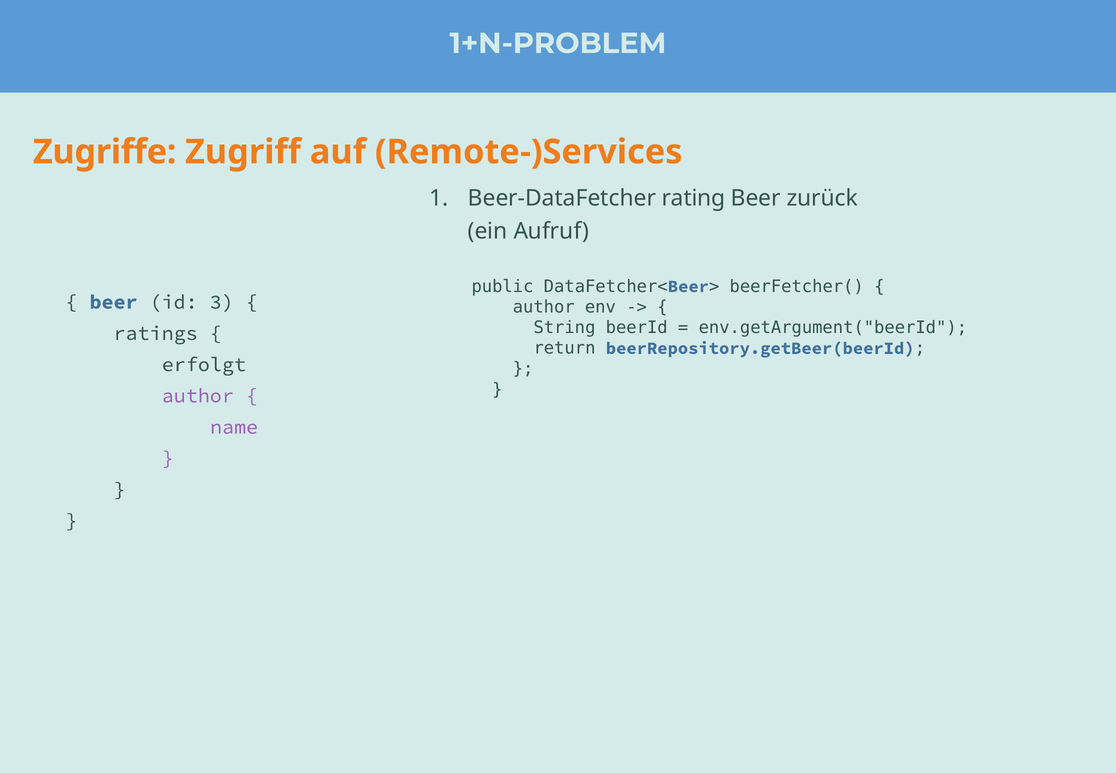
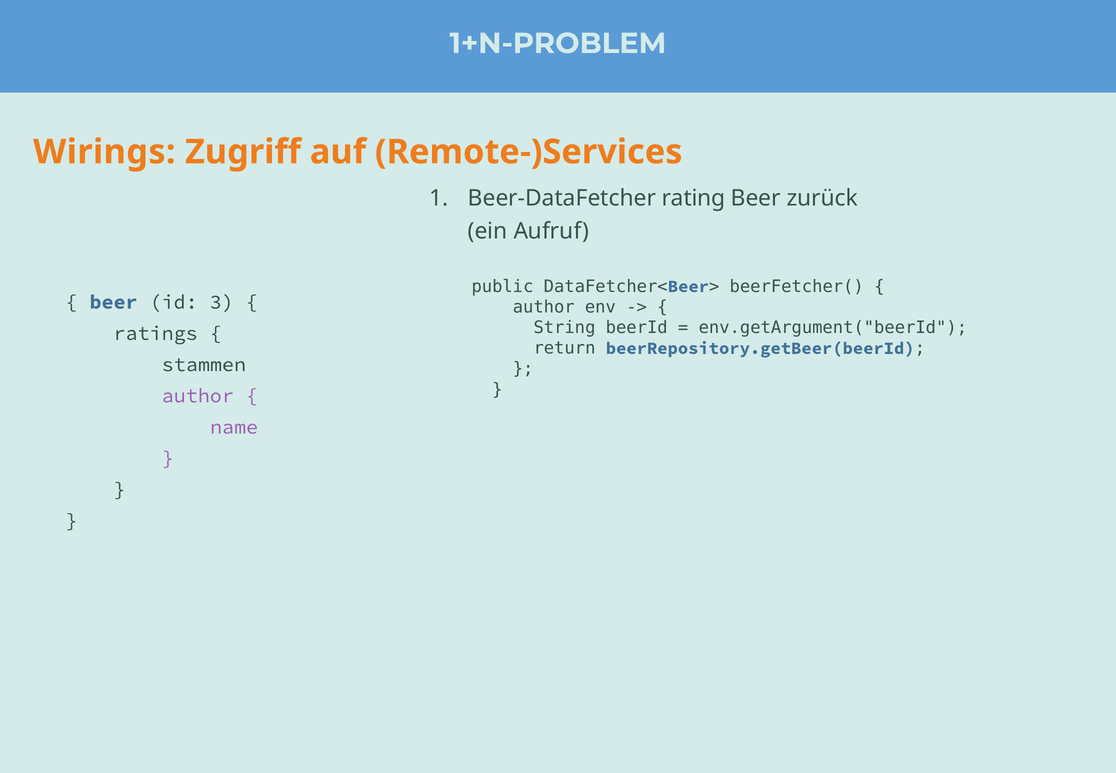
Zugriffe: Zugriffe -> Wirings
erfolgt: erfolgt -> stammen
